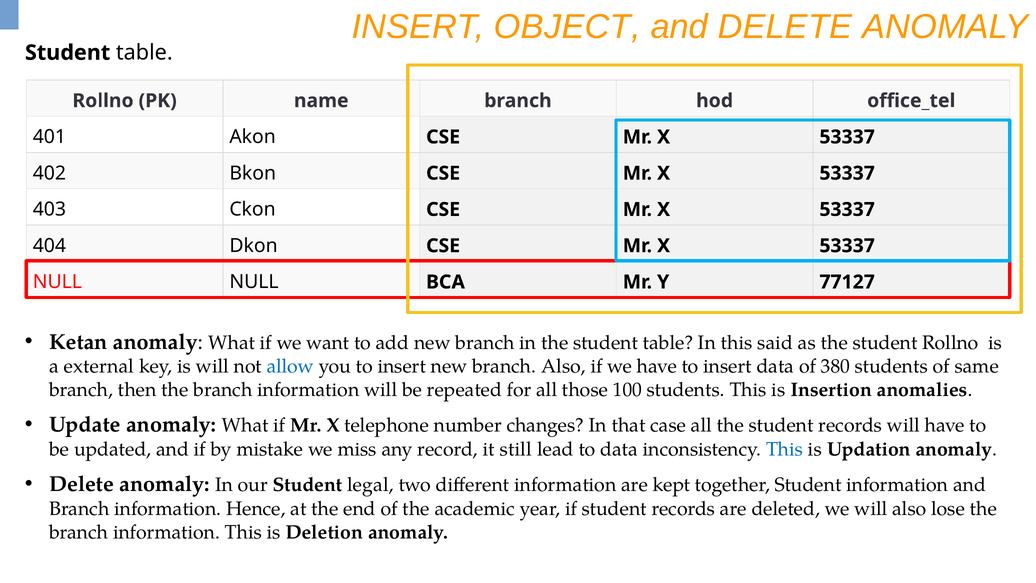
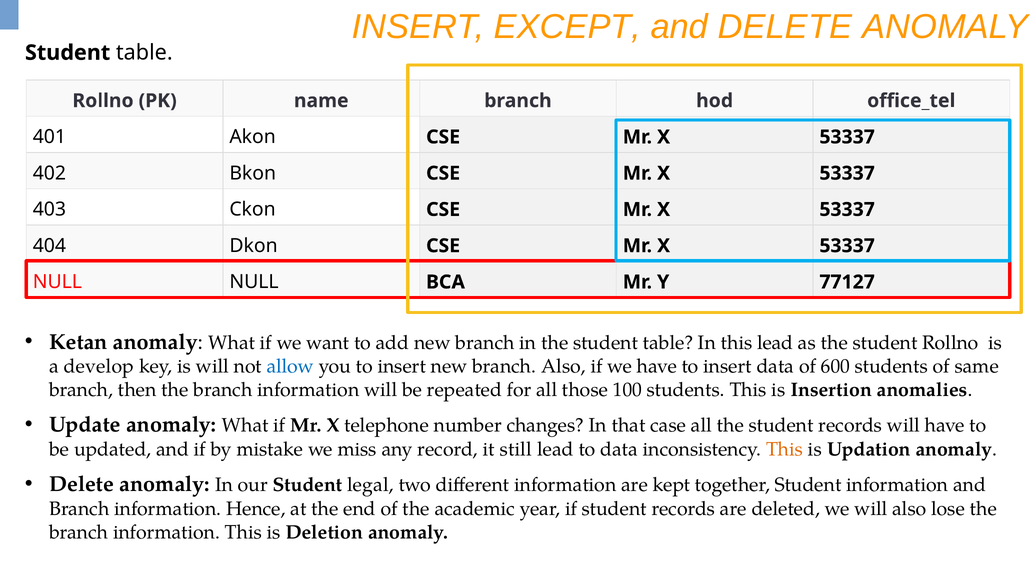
OBJECT: OBJECT -> EXCEPT
this said: said -> lead
external: external -> develop
380: 380 -> 600
This at (785, 449) colour: blue -> orange
